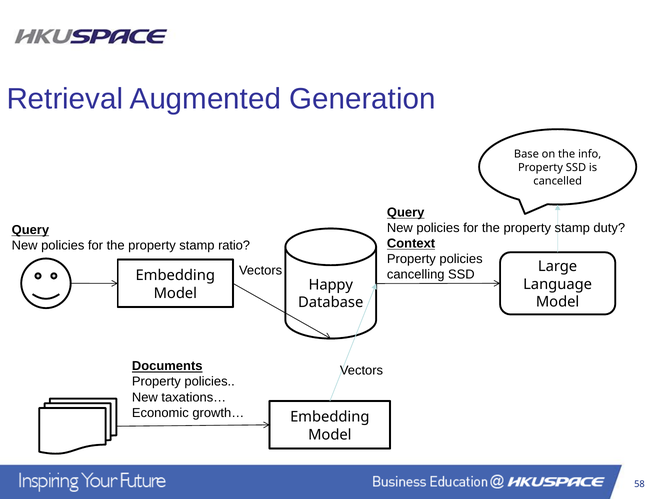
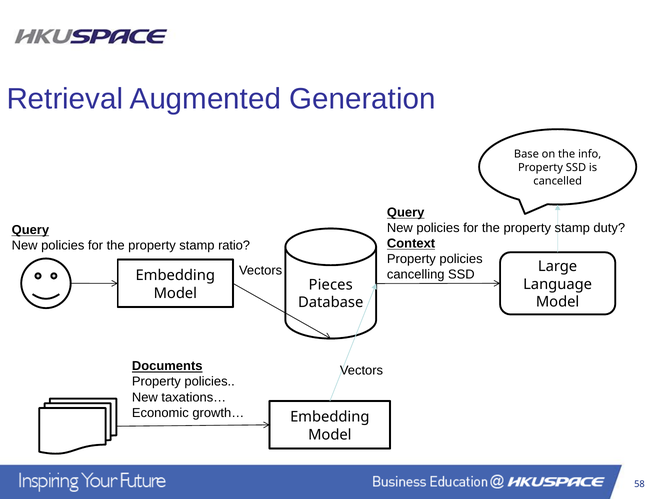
Happy: Happy -> Pieces
